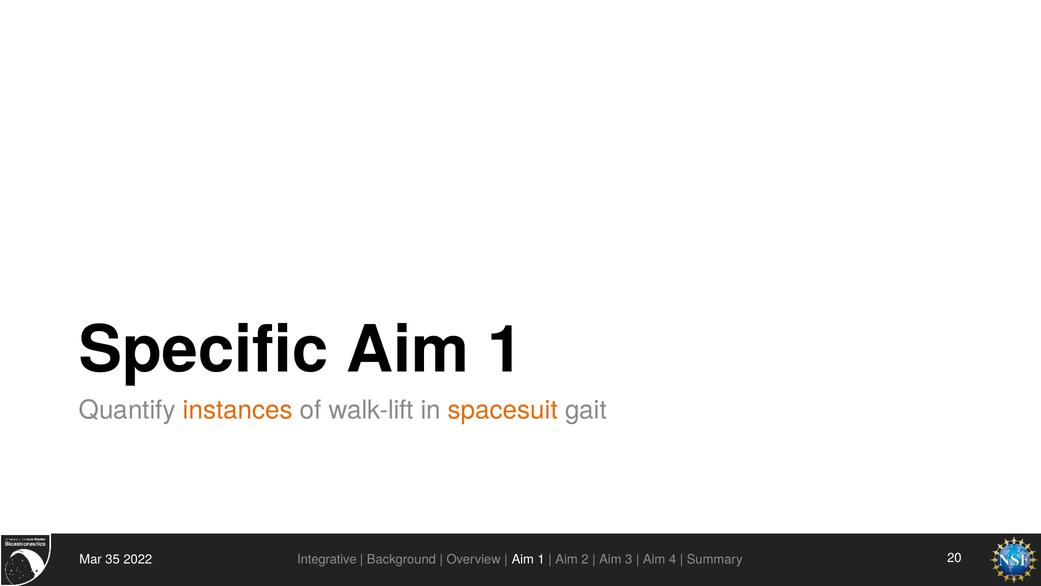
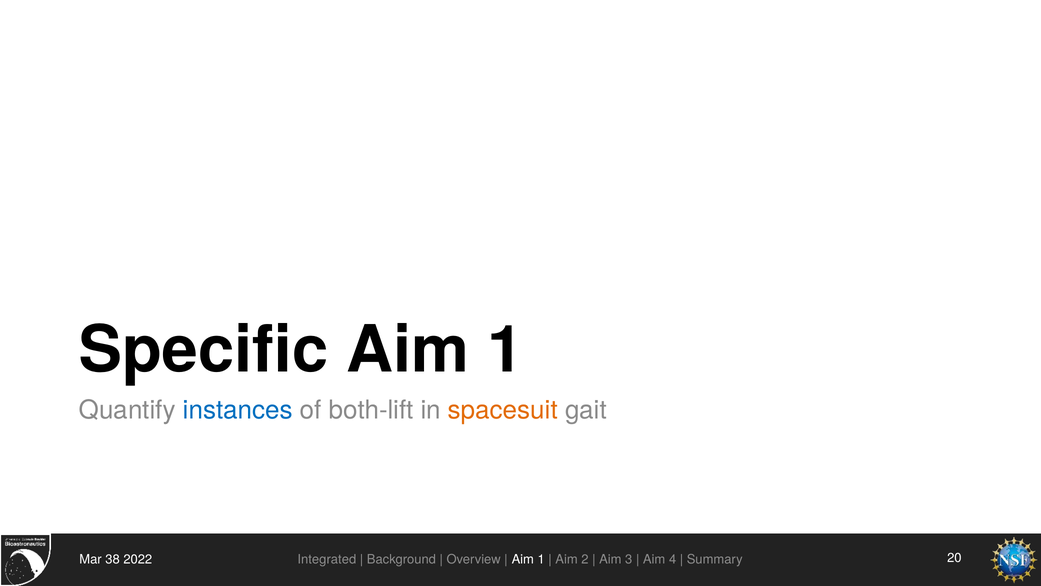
instances colour: orange -> blue
walk-lift: walk-lift -> both-lift
35: 35 -> 38
Integrative: Integrative -> Integrated
